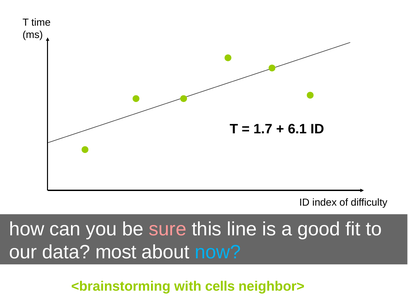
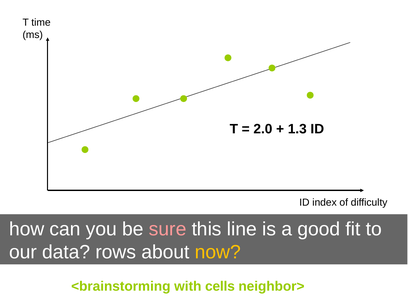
1.7: 1.7 -> 2.0
6.1: 6.1 -> 1.3
most: most -> rows
now colour: light blue -> yellow
